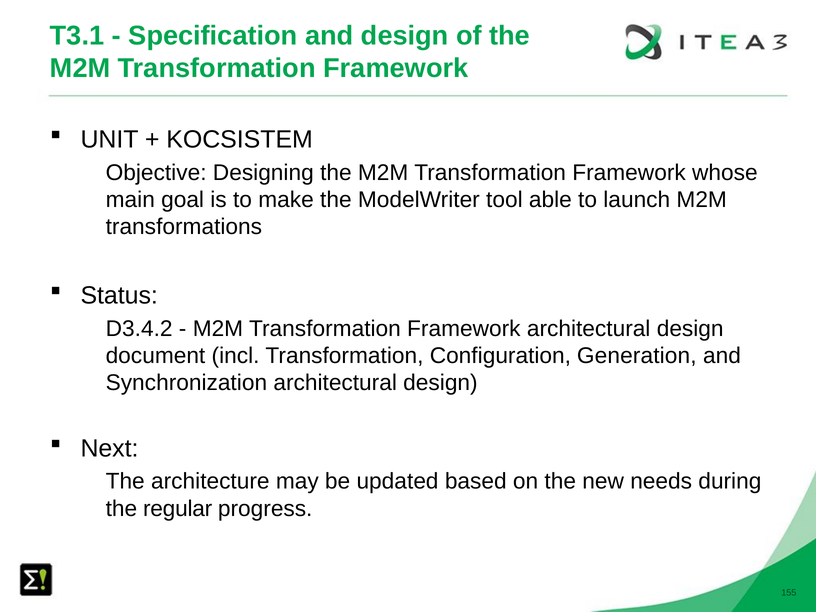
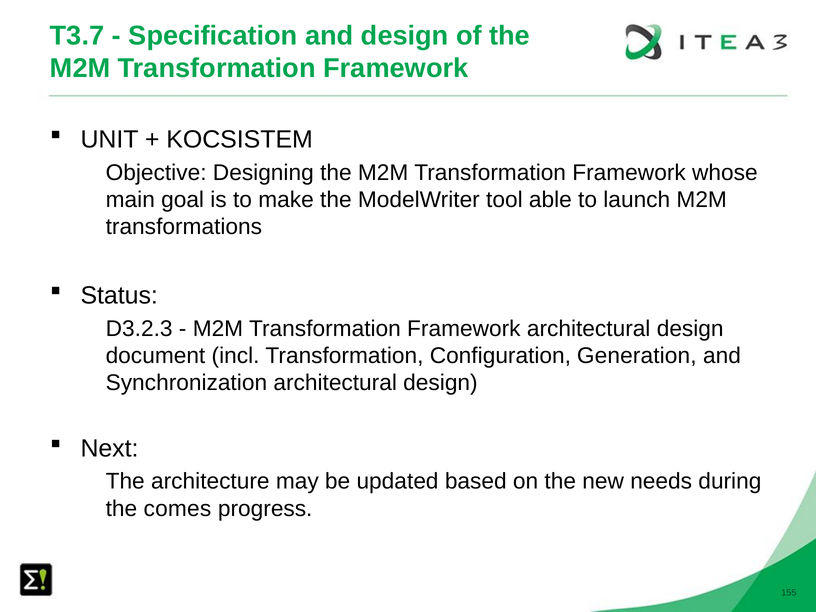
T3.1: T3.1 -> T3.7
D3.4.2: D3.4.2 -> D3.2.3
regular: regular -> comes
